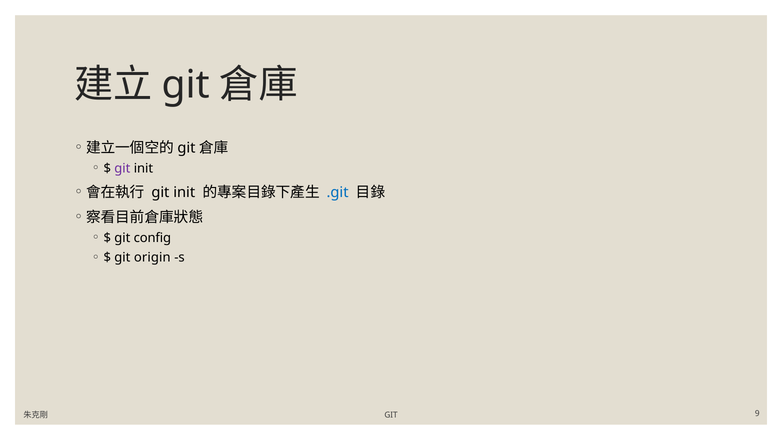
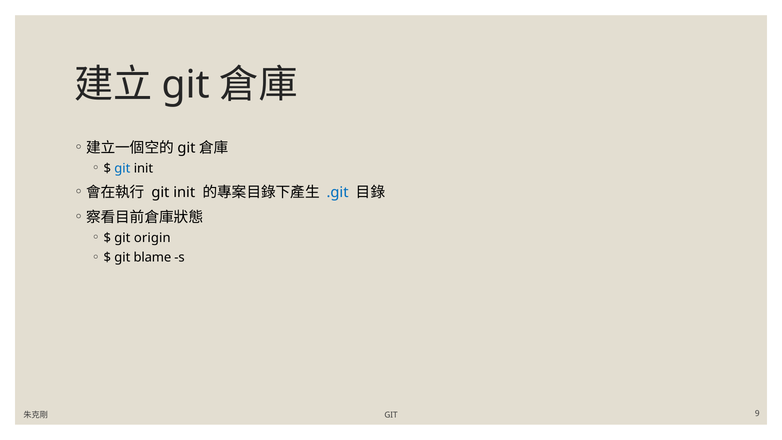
git at (122, 168) colour: purple -> blue
config: config -> origin
origin: origin -> blame
